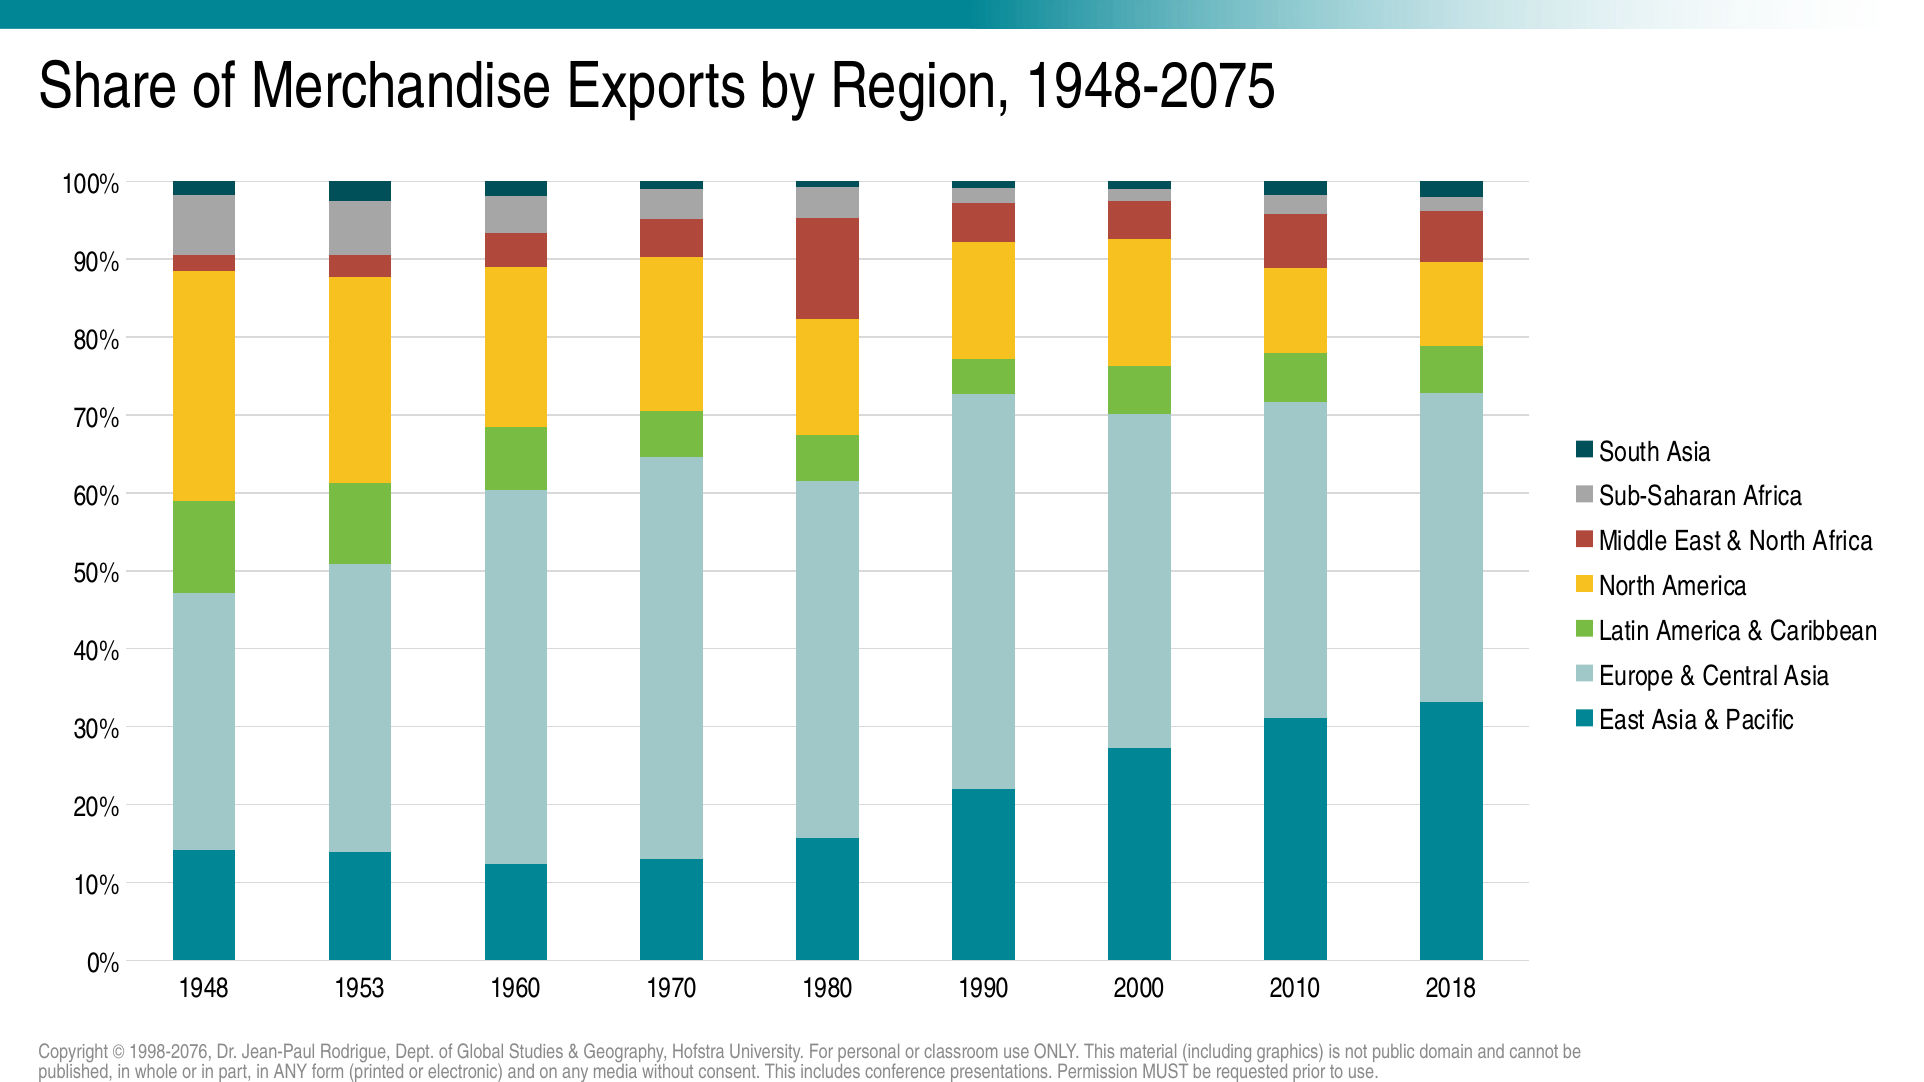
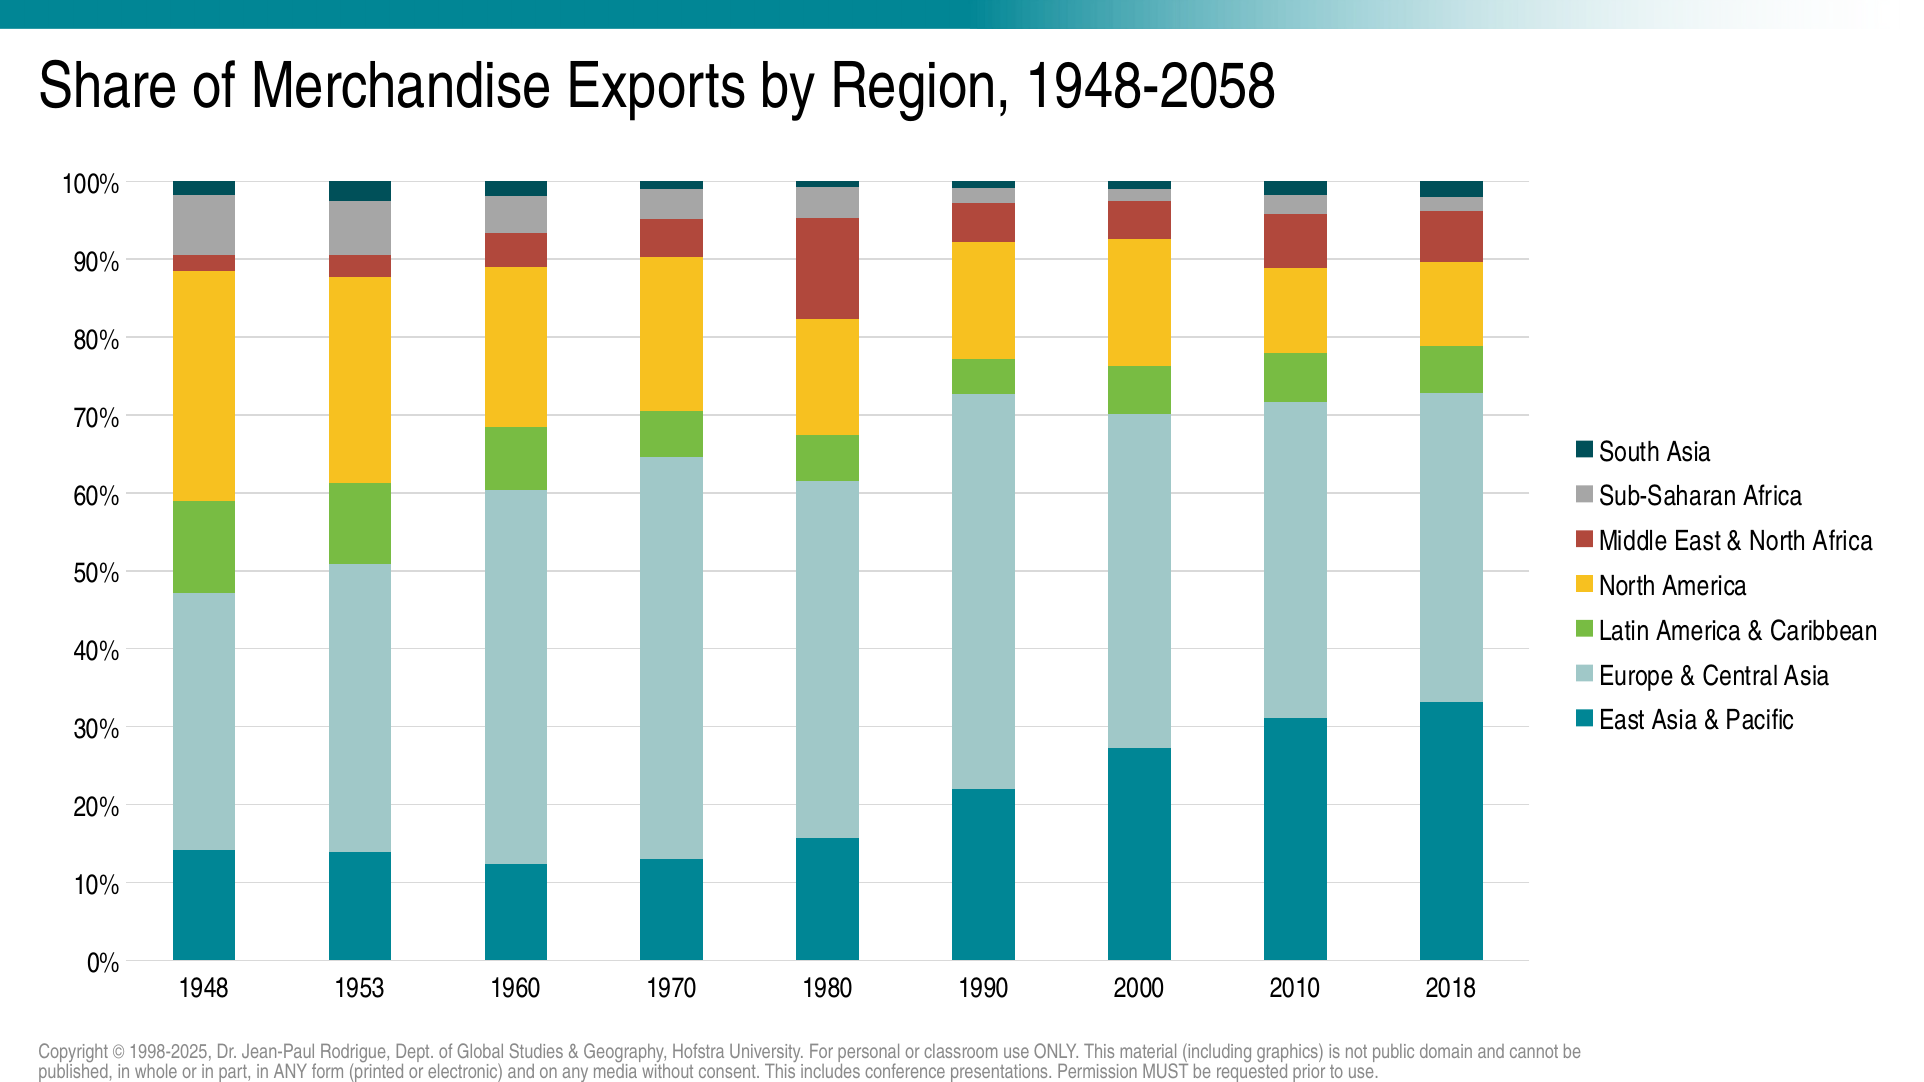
1948-2075: 1948-2075 -> 1948-2058
1998-2076: 1998-2076 -> 1998-2025
